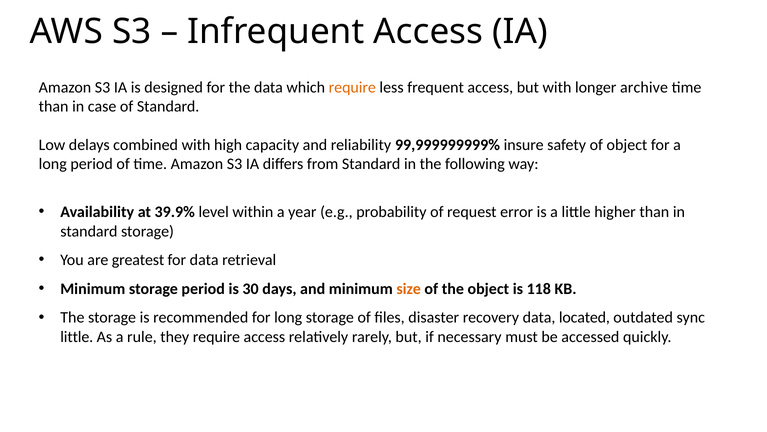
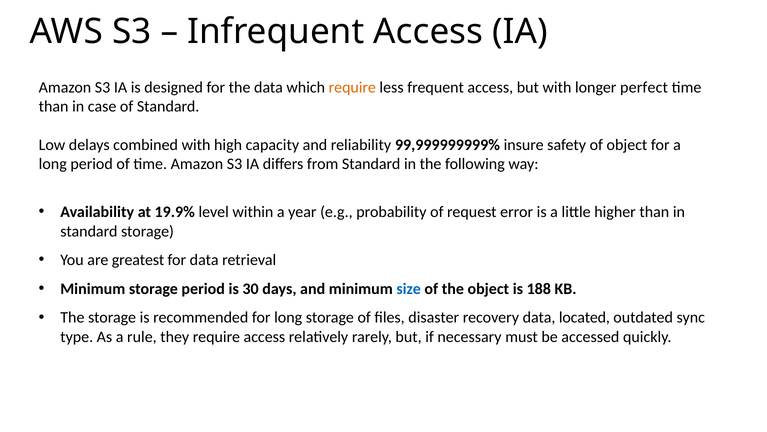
archive: archive -> perfect
39.9%: 39.9% -> 19.9%
size colour: orange -> blue
118: 118 -> 188
little at (77, 336): little -> type
